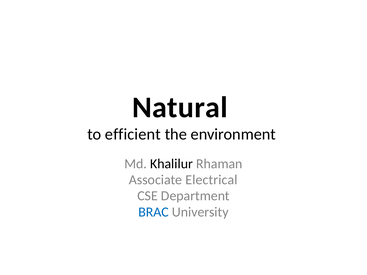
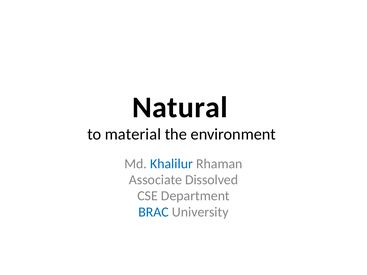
efficient: efficient -> material
Khalilur colour: black -> blue
Electrical: Electrical -> Dissolved
